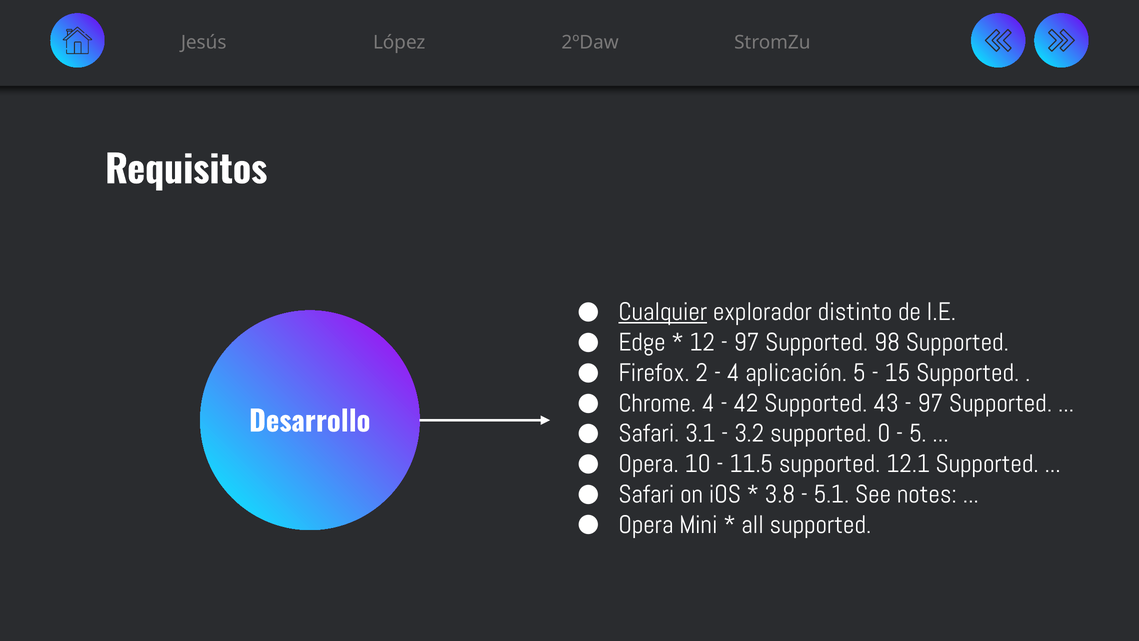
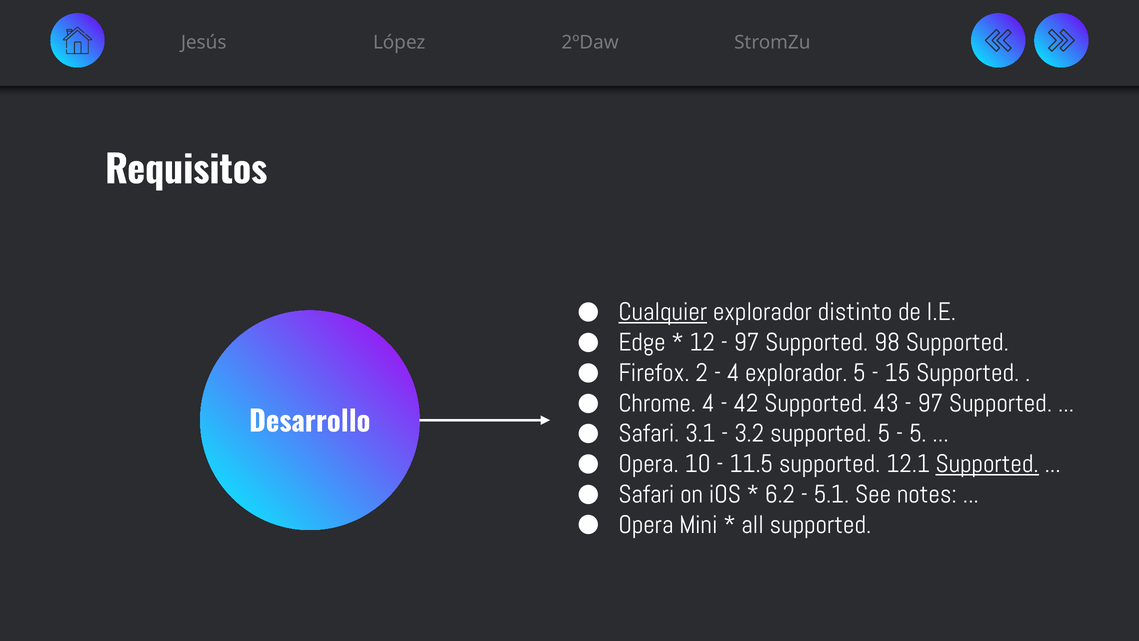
4 aplicación: aplicación -> explorador
supported 0: 0 -> 5
Supported at (987, 464) underline: none -> present
3.8: 3.8 -> 6.2
